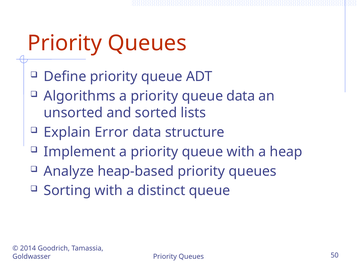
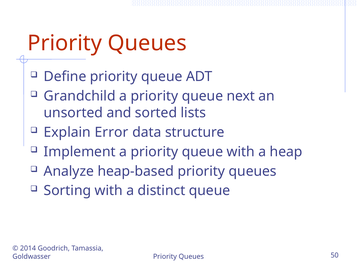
Algorithms: Algorithms -> Grandchild
queue data: data -> next
